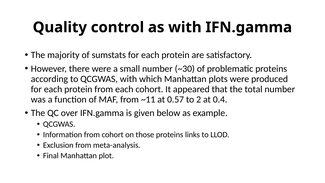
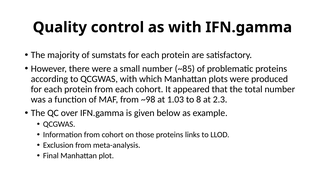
~30: ~30 -> ~85
~11: ~11 -> ~98
0.57: 0.57 -> 1.03
2: 2 -> 8
0.4: 0.4 -> 2.3
